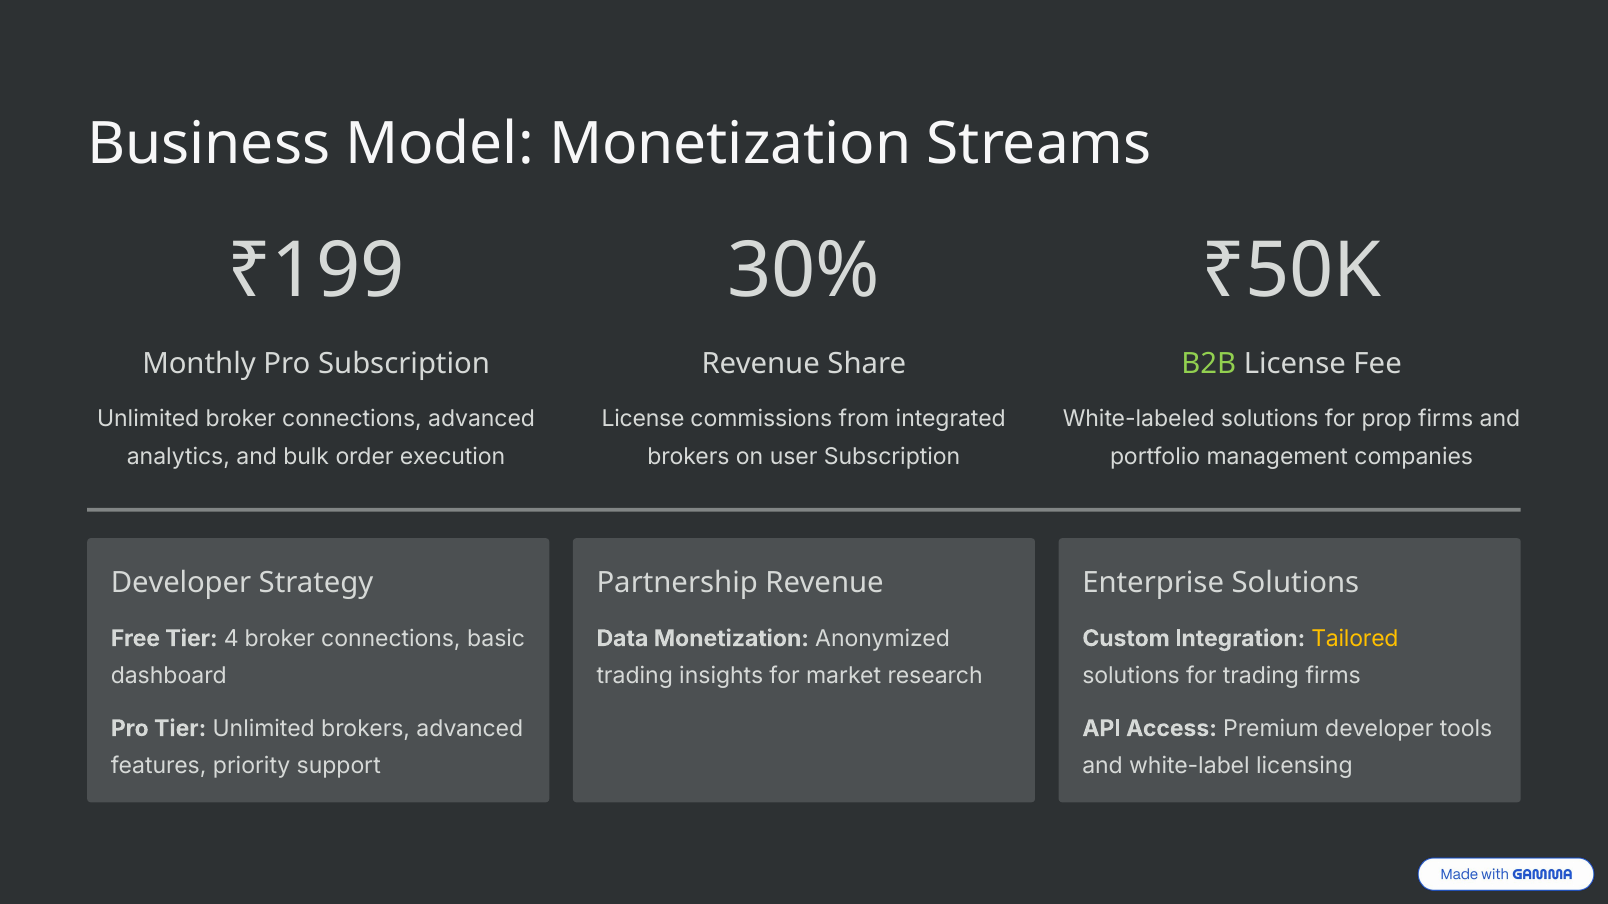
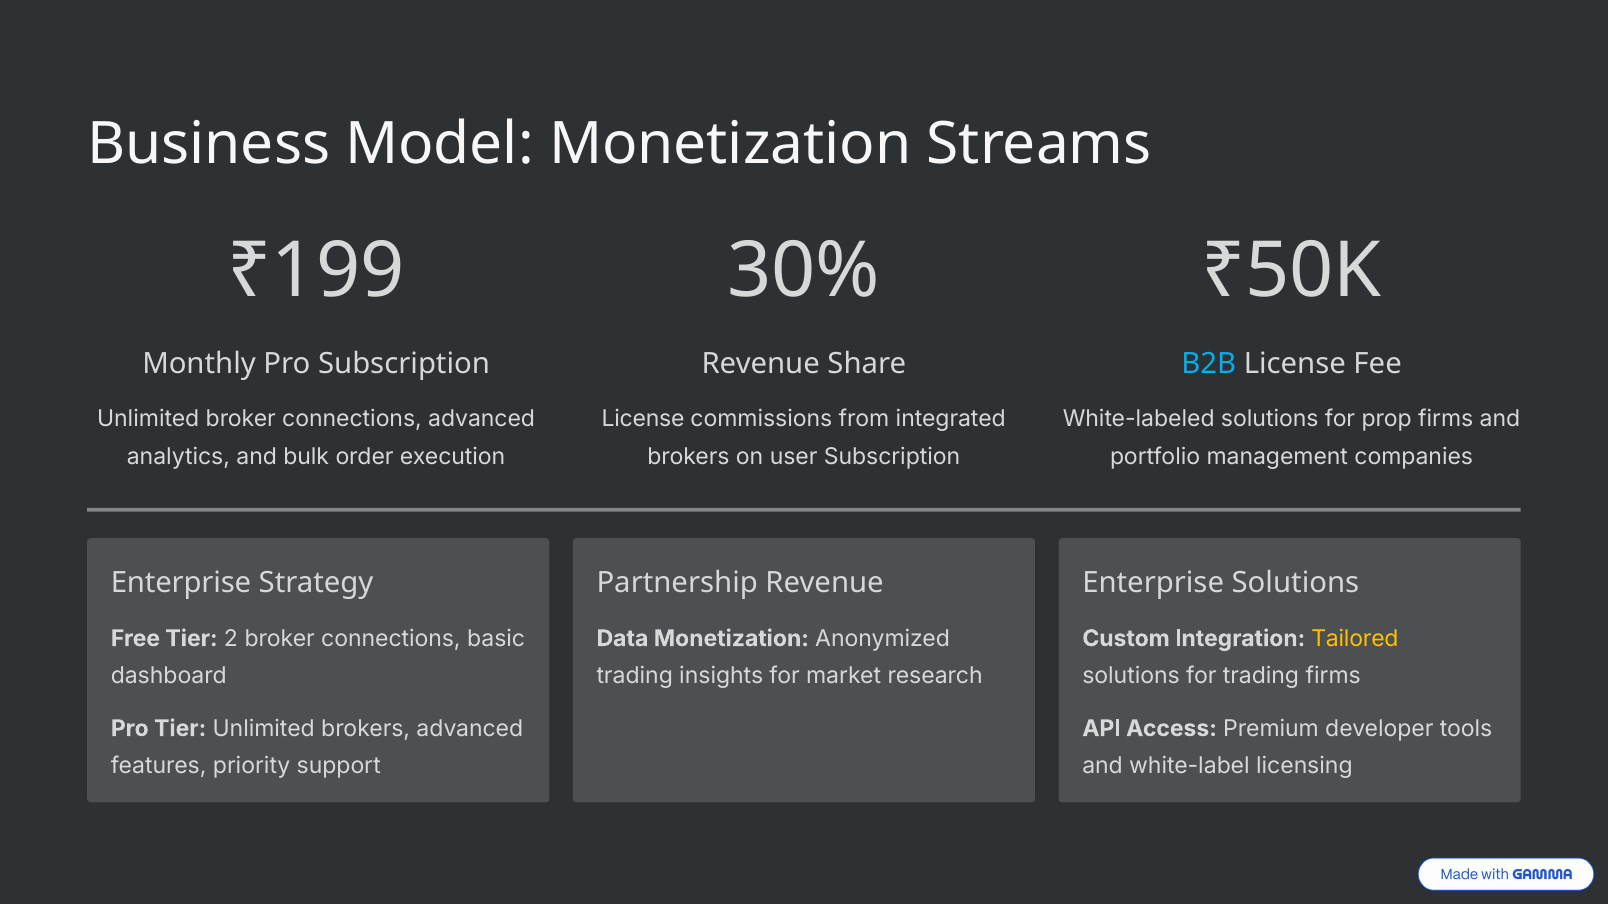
B2B colour: light green -> light blue
Developer at (181, 584): Developer -> Enterprise
4: 4 -> 2
